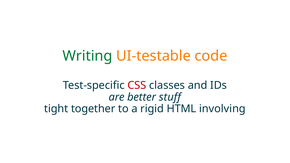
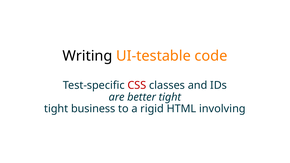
Writing colour: green -> black
better stuff: stuff -> tight
together: together -> business
